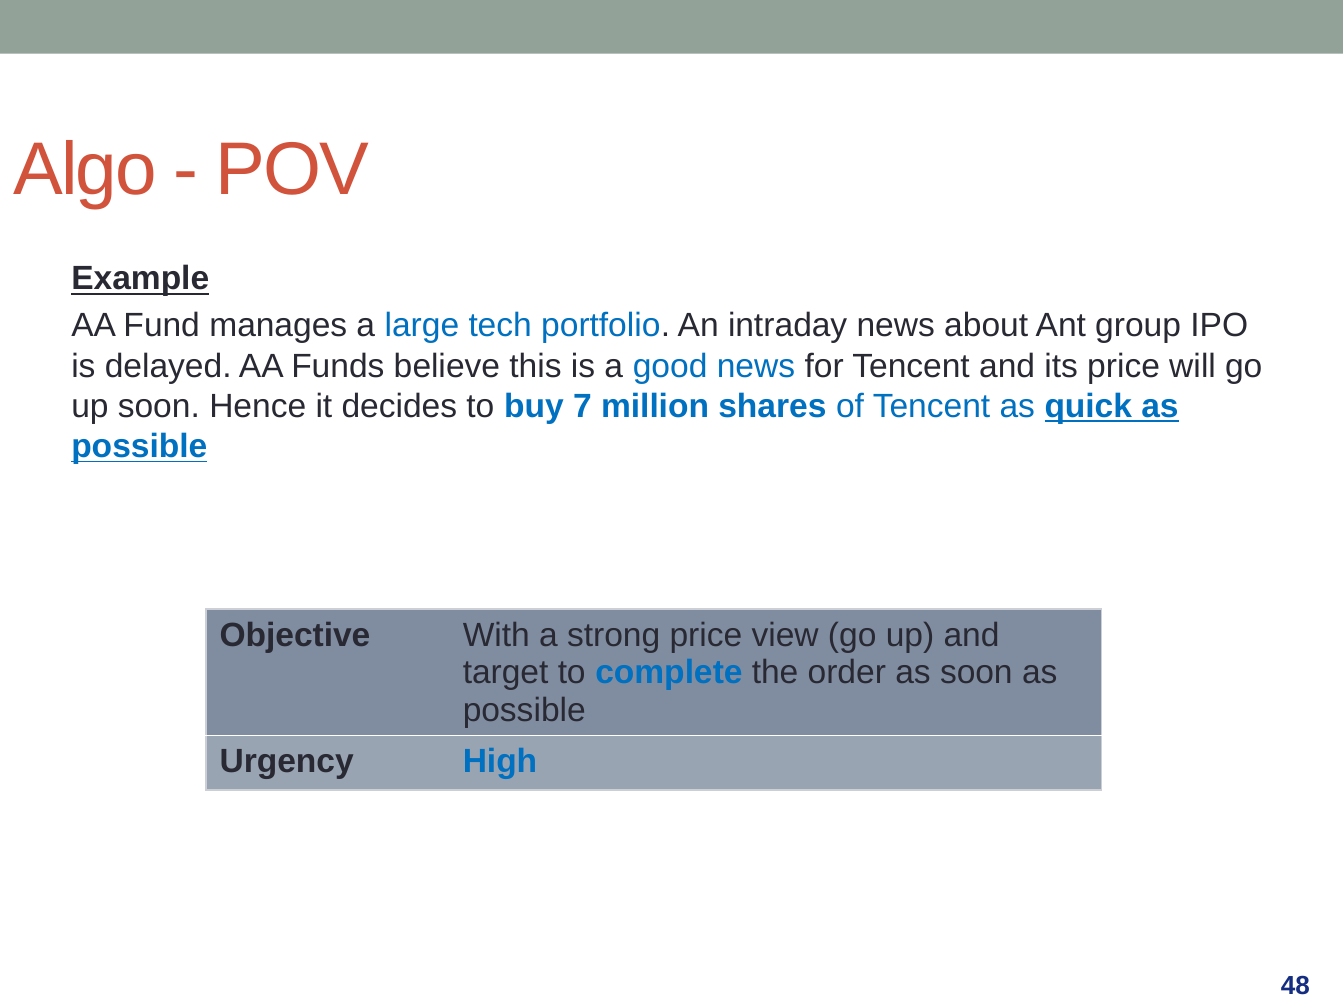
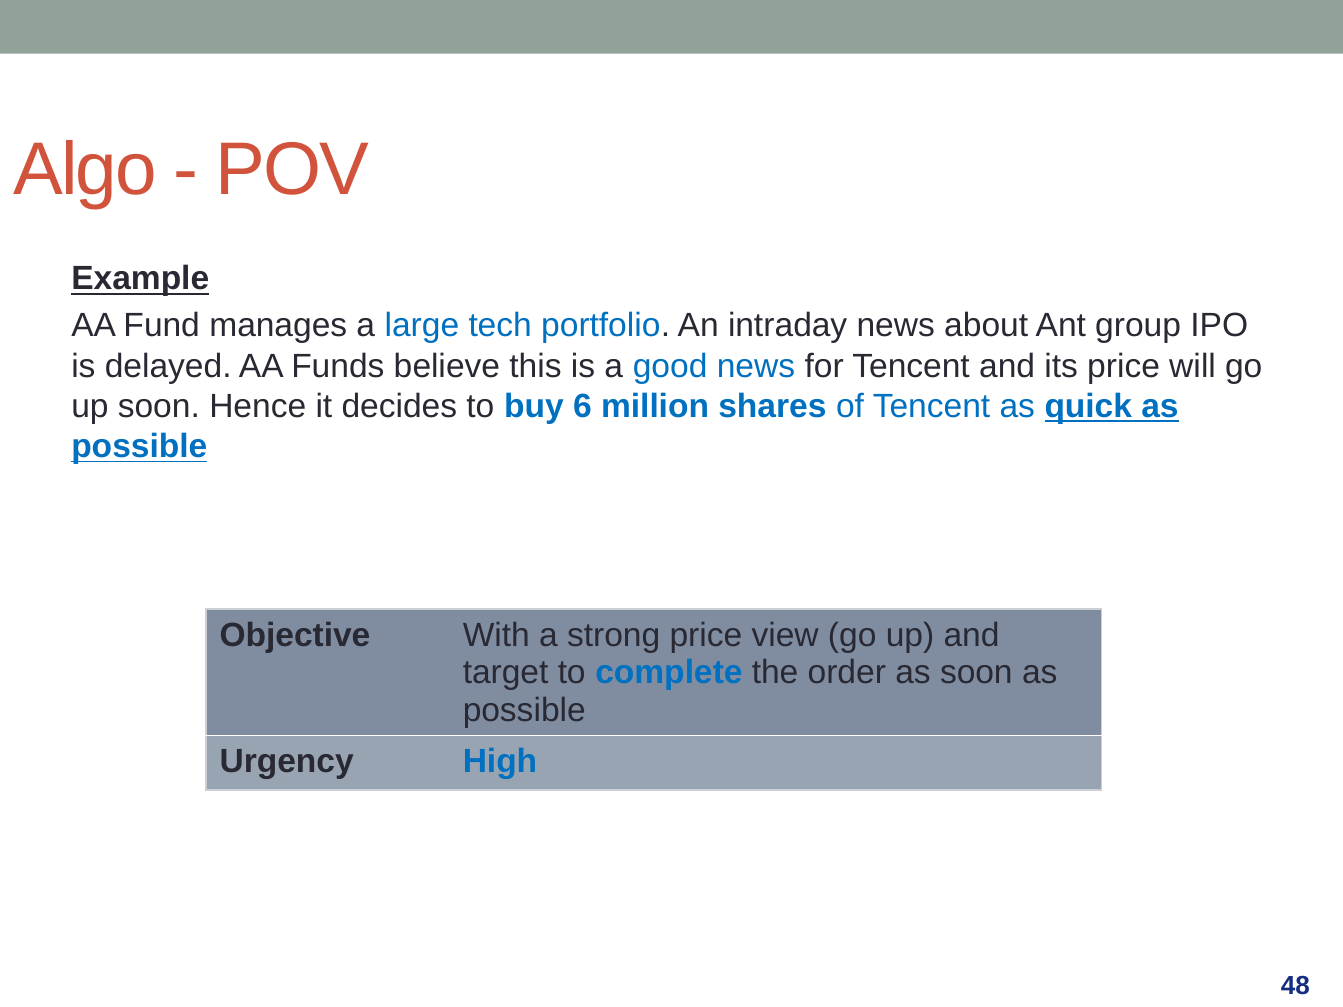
7: 7 -> 6
